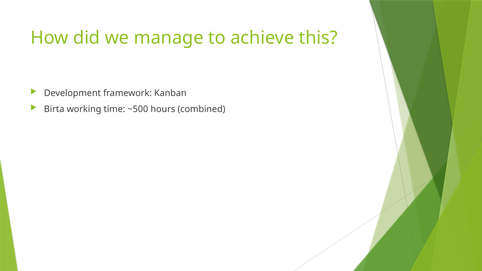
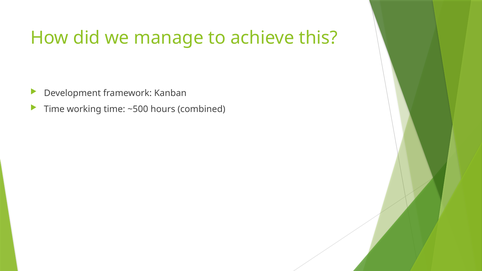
Birta at (54, 109): Birta -> Time
